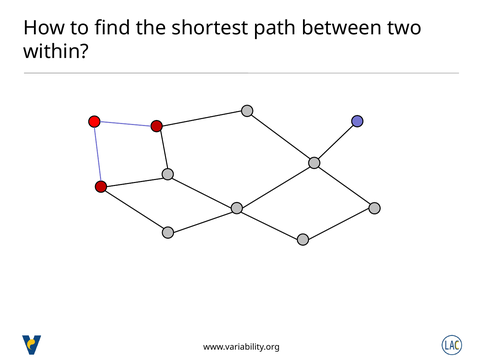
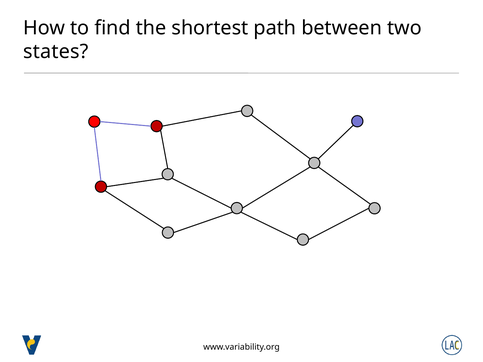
within: within -> states
